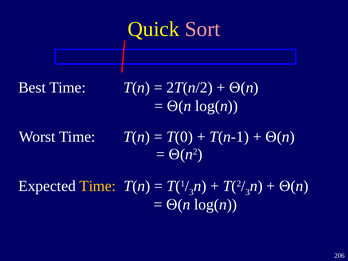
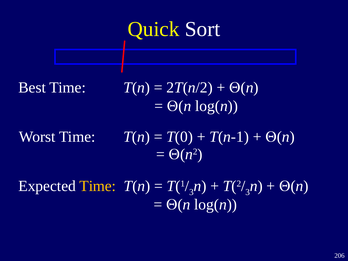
Sort colour: pink -> white
